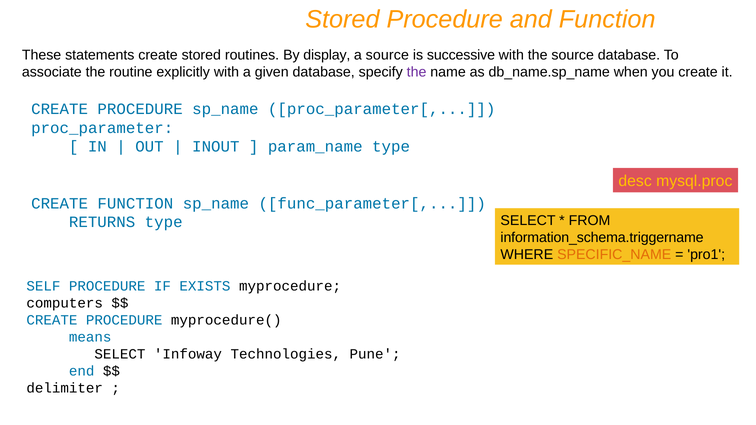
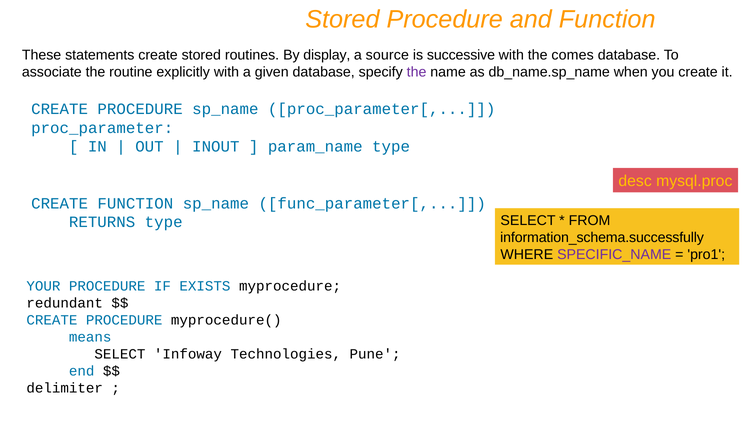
the source: source -> comes
information_schema.triggername: information_schema.triggername -> information_schema.successfully
SPECIFIC_NAME colour: orange -> purple
SELF: SELF -> YOUR
computers: computers -> redundant
